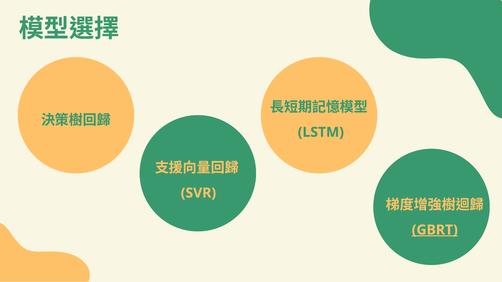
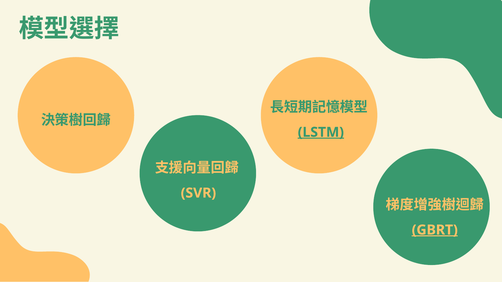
LSTM underline: none -> present
